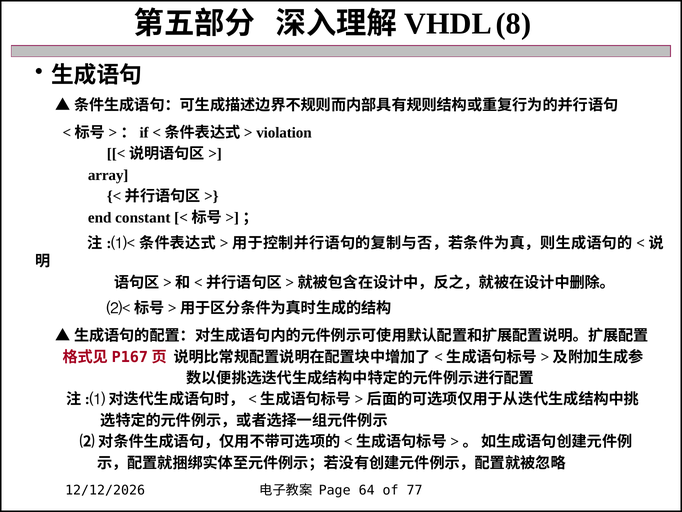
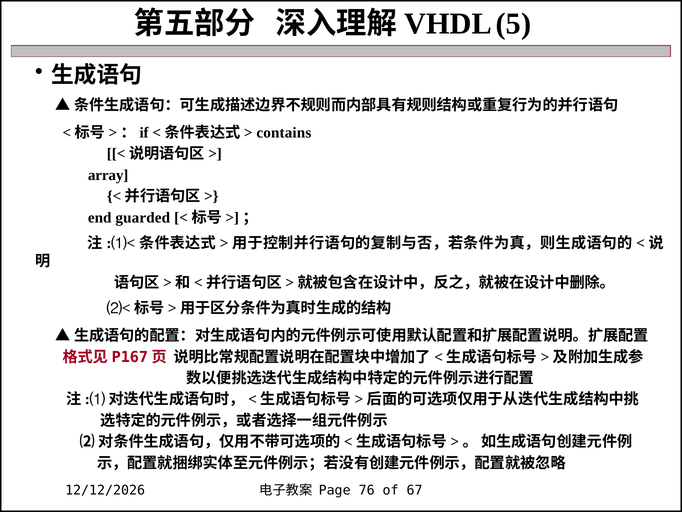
8: 8 -> 5
violation: violation -> contains
constant: constant -> guarded
64: 64 -> 76
77: 77 -> 67
